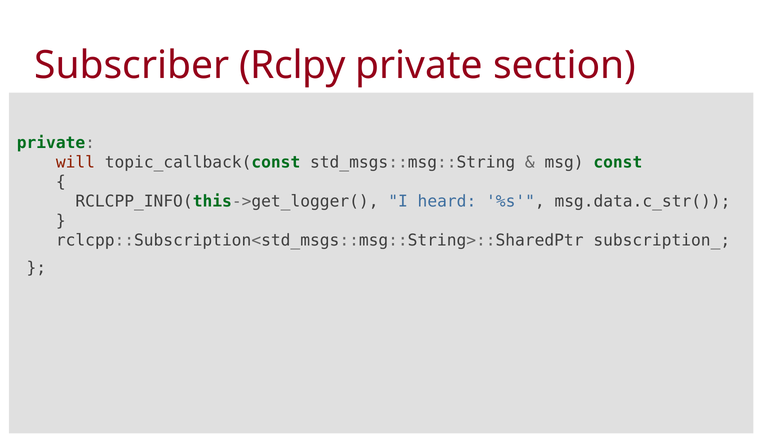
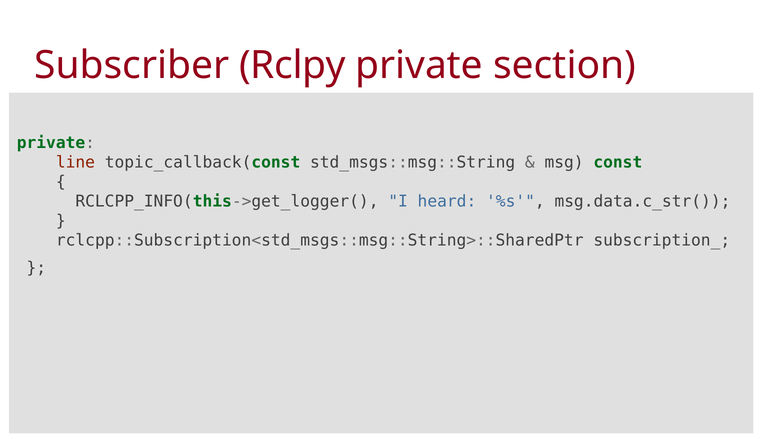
will: will -> line
